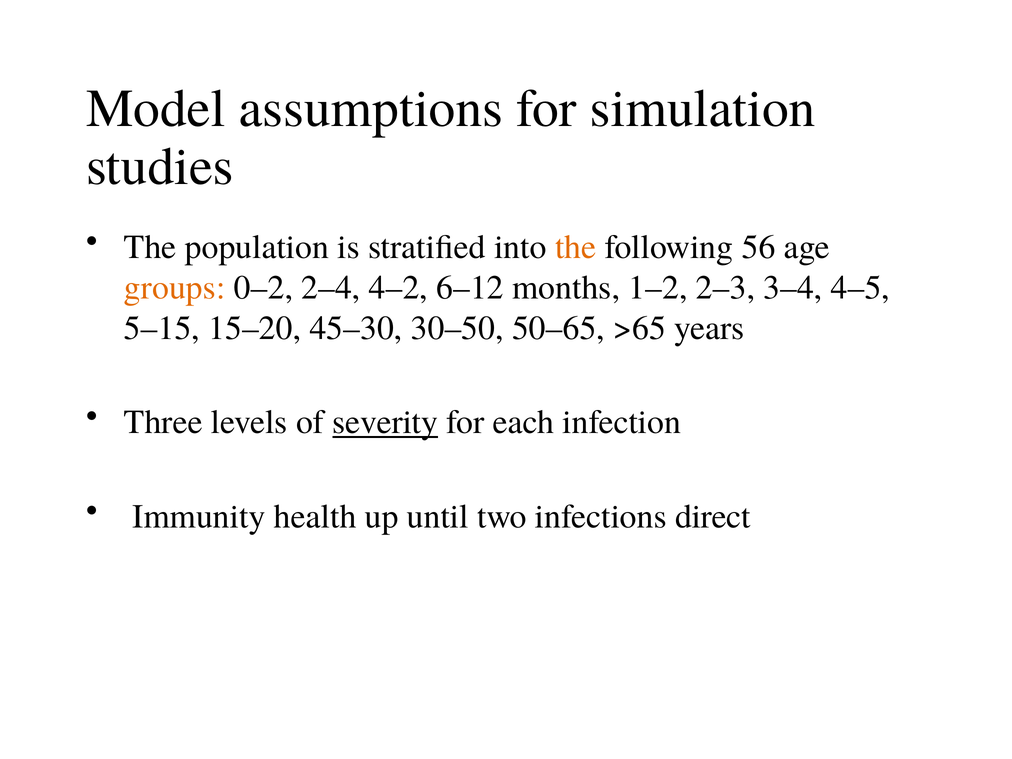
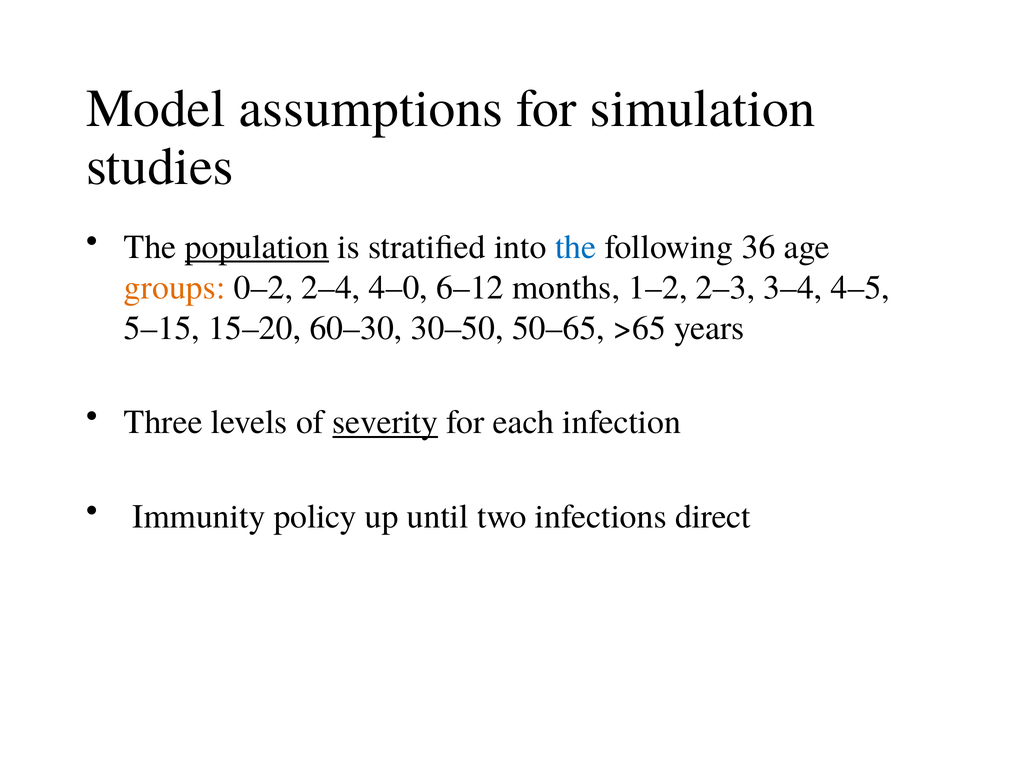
population underline: none -> present
the at (576, 247) colour: orange -> blue
56: 56 -> 36
4–2: 4–2 -> 4–0
45–30: 45–30 -> 60–30
health: health -> policy
